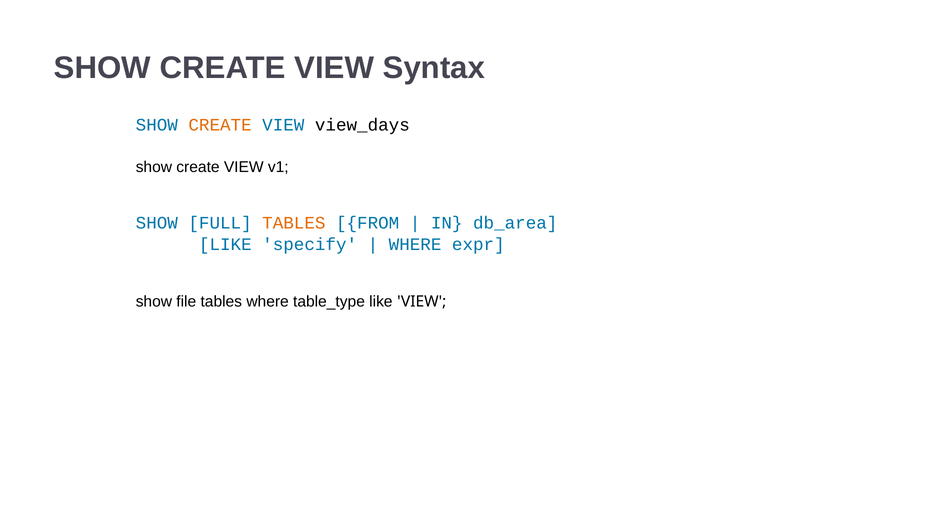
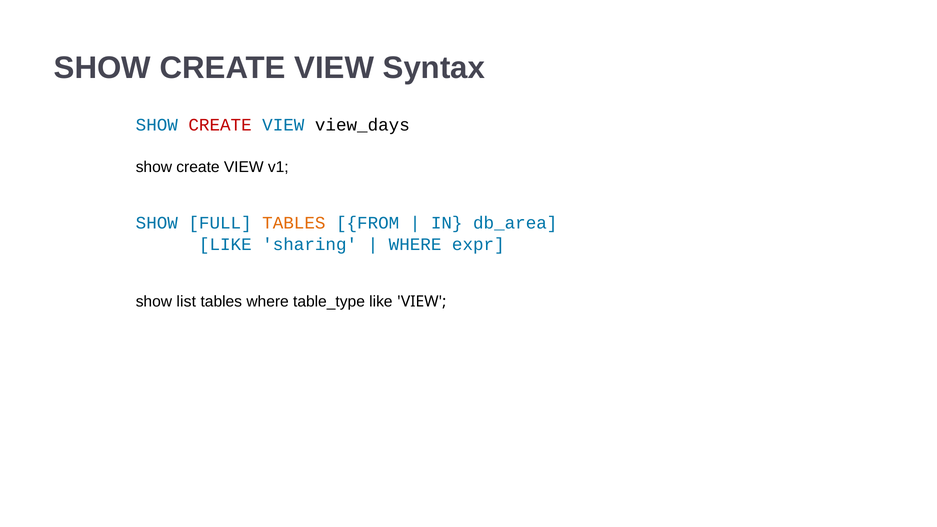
CREATE at (220, 125) colour: orange -> red
specify: specify -> sharing
file: file -> list
